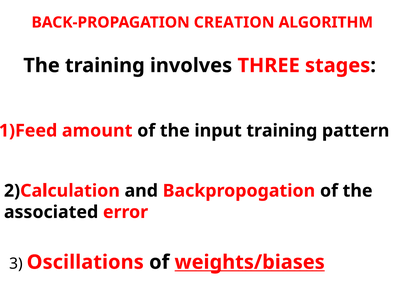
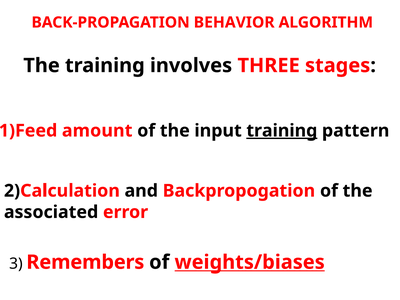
CREATION: CREATION -> BEHAVIOR
training at (282, 131) underline: none -> present
Oscillations: Oscillations -> Remembers
